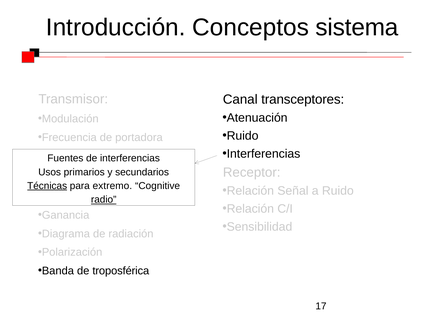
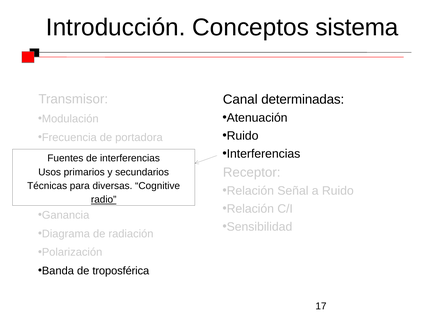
transceptores: transceptores -> determinadas
Técnicas underline: present -> none
extremo: extremo -> diversas
